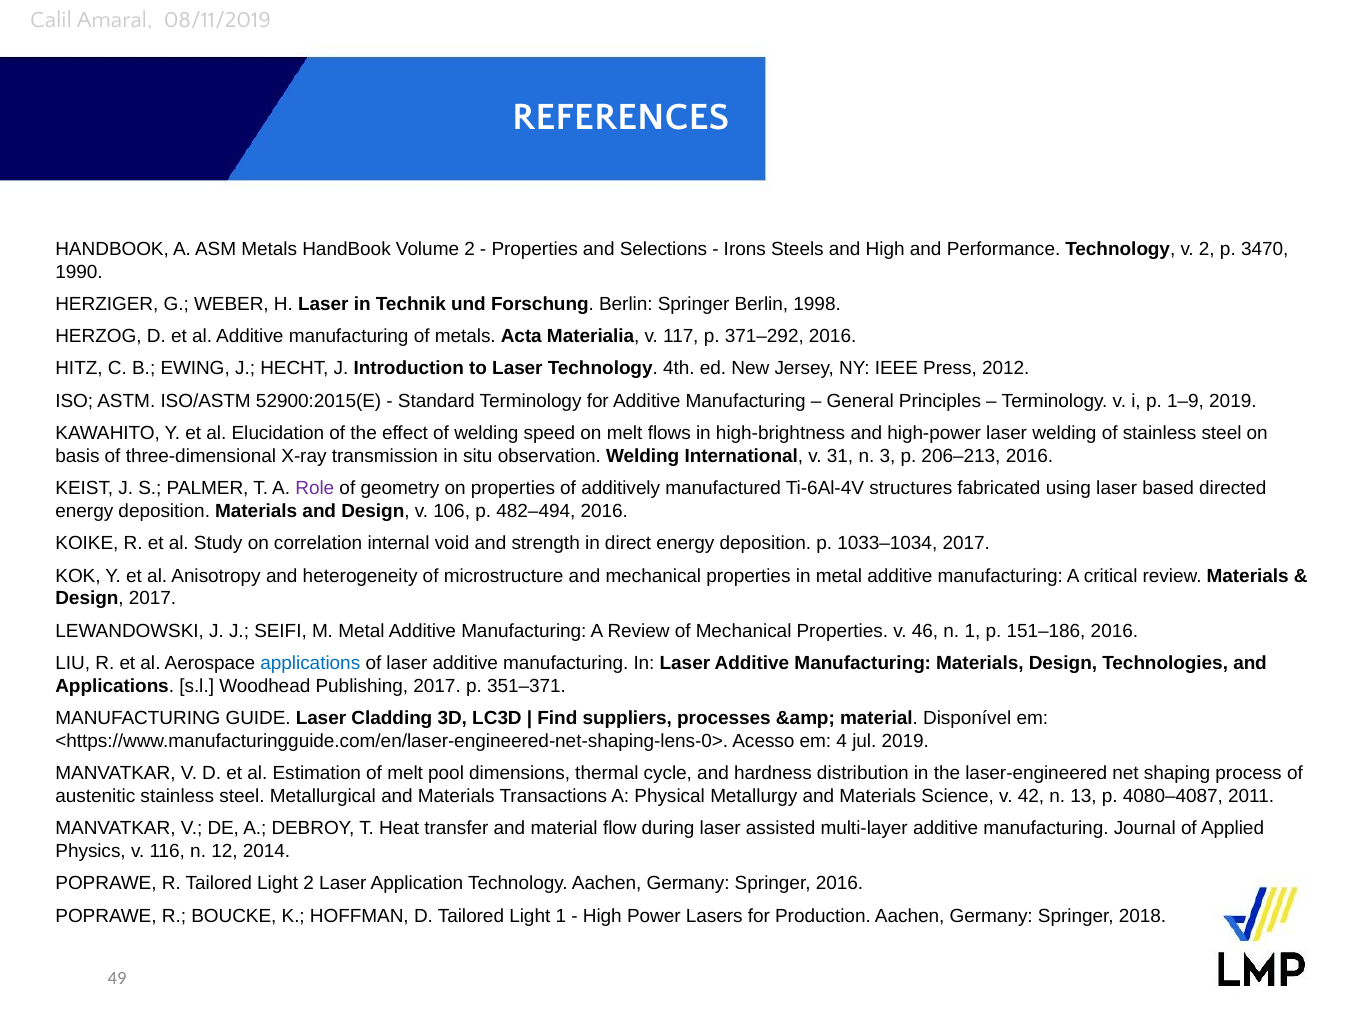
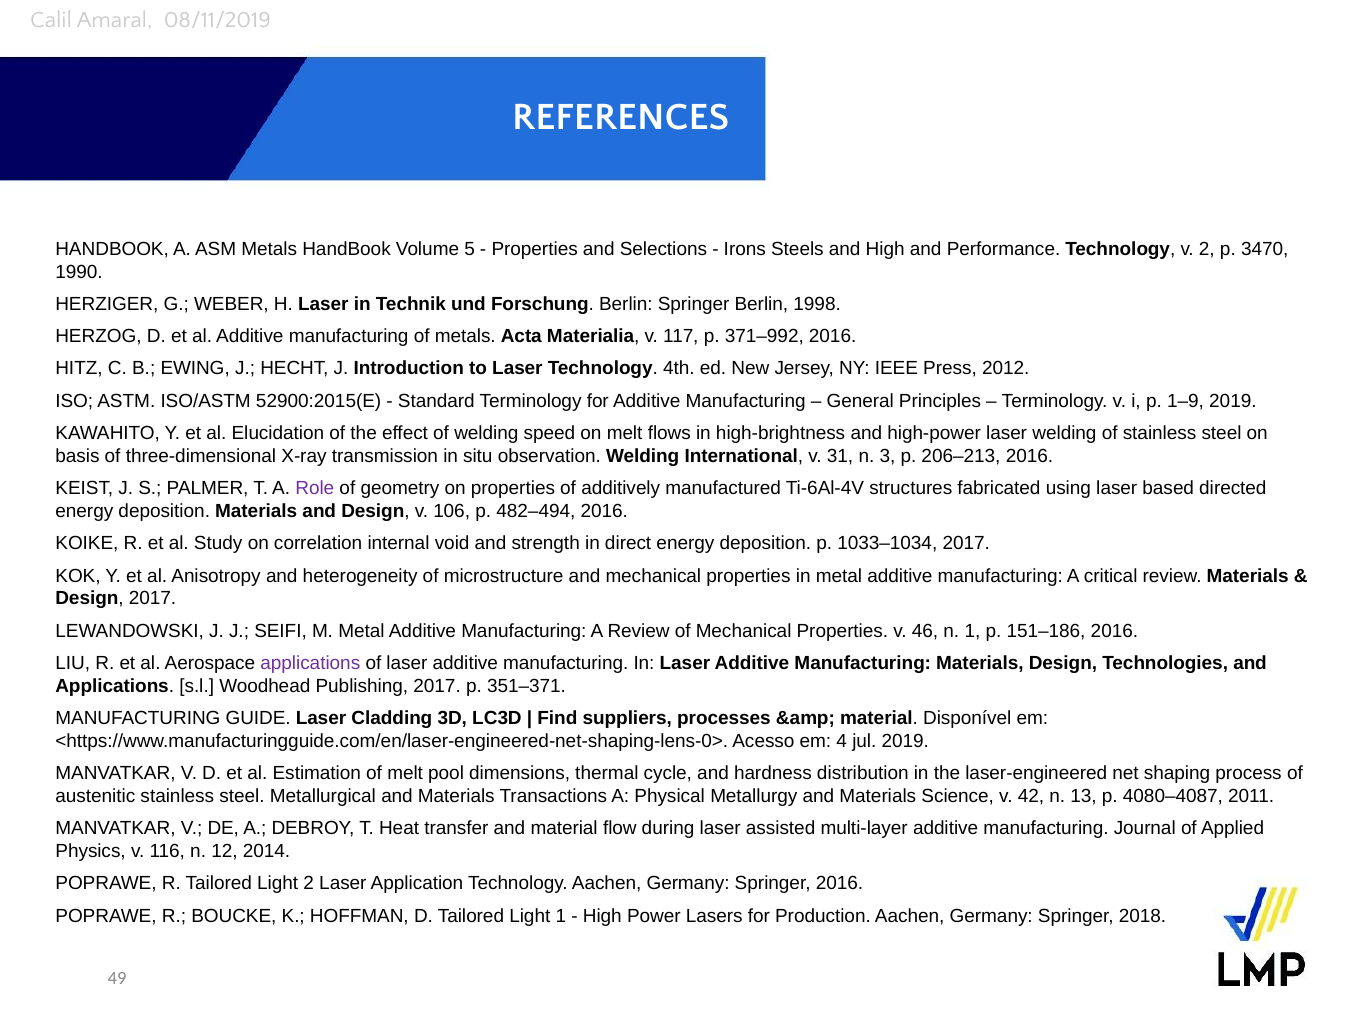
Volume 2: 2 -> 5
371–292: 371–292 -> 371–992
applications at (310, 663) colour: blue -> purple
